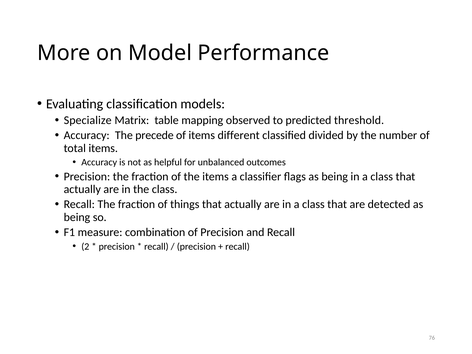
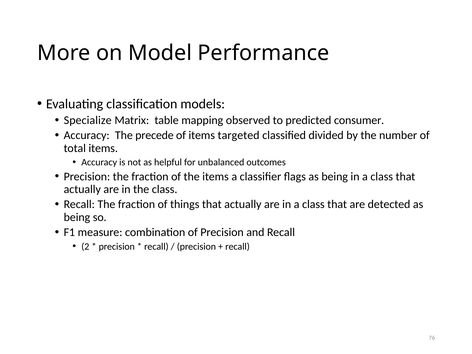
threshold: threshold -> consumer
different: different -> targeted
